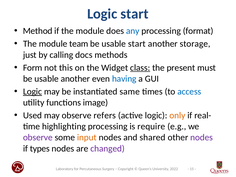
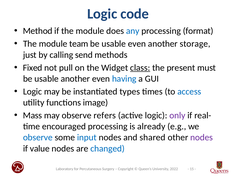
Logic start: start -> code
usable start: start -> even
docs: docs -> send
Form: Form -> Fixed
this: this -> pull
Logic at (32, 92) underline: present -> none
same: same -> types
Used: Used -> Mass
only colour: orange -> purple
highlighting: highlighting -> encouraged
require: require -> already
observe at (38, 137) colour: purple -> blue
input colour: orange -> blue
types: types -> value
changed colour: purple -> blue
